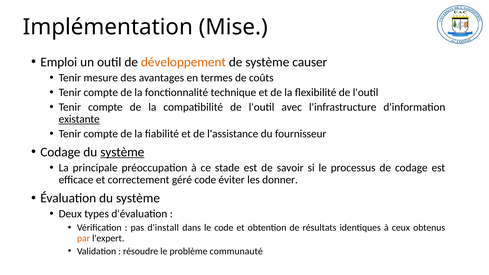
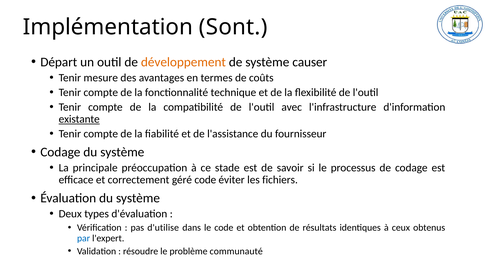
Mise: Mise -> Sont
Emploi: Emploi -> Départ
système at (122, 152) underline: present -> none
donner: donner -> fichiers
d'install: d'install -> d'utilise
par colour: orange -> blue
